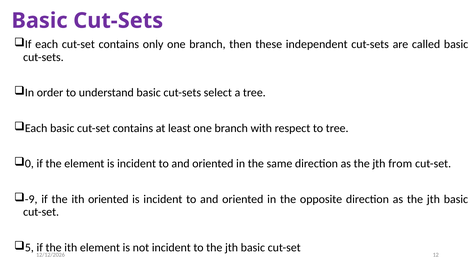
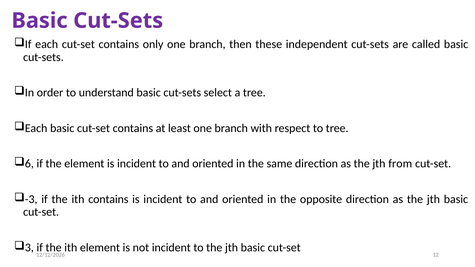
0: 0 -> 6
-9: -9 -> -3
ith oriented: oriented -> contains
5: 5 -> 3
